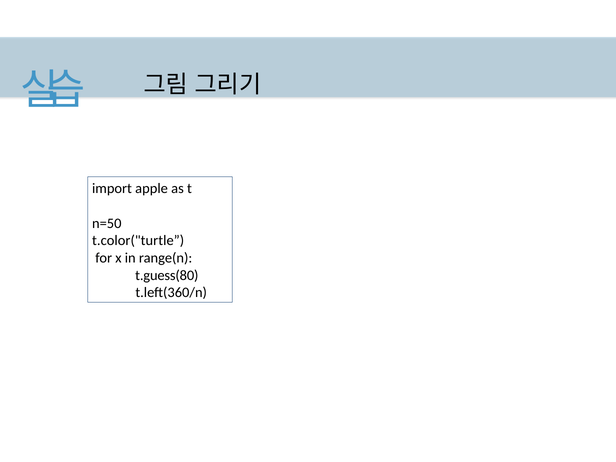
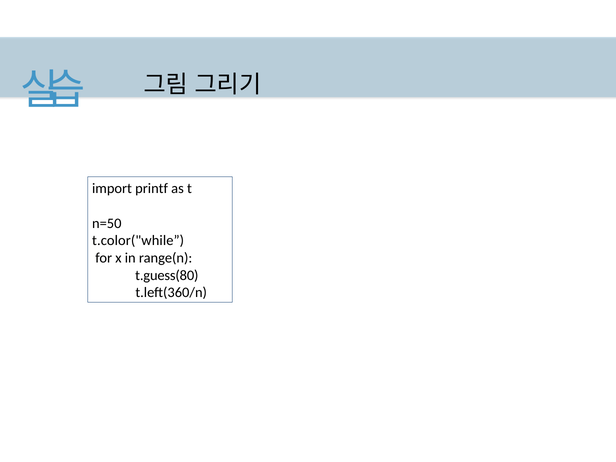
apple: apple -> printf
t.color("turtle: t.color("turtle -> t.color("while
